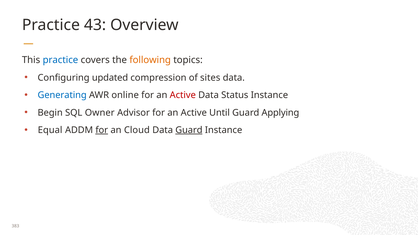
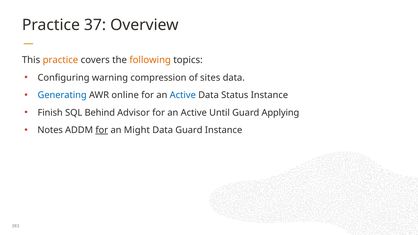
43: 43 -> 37
practice at (60, 60) colour: blue -> orange
updated: updated -> warning
Active at (183, 95) colour: red -> blue
Begin: Begin -> Finish
Owner: Owner -> Behind
Equal: Equal -> Notes
Cloud: Cloud -> Might
Guard at (189, 130) underline: present -> none
